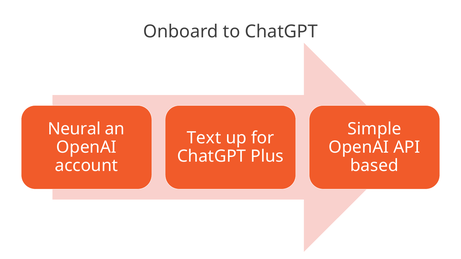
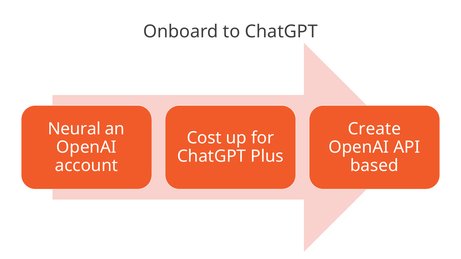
Simple: Simple -> Create
Text: Text -> Cost
